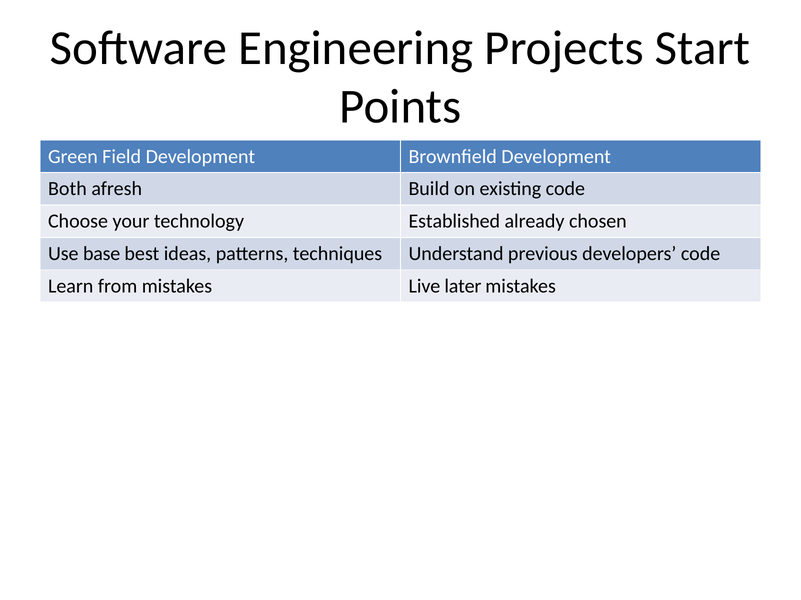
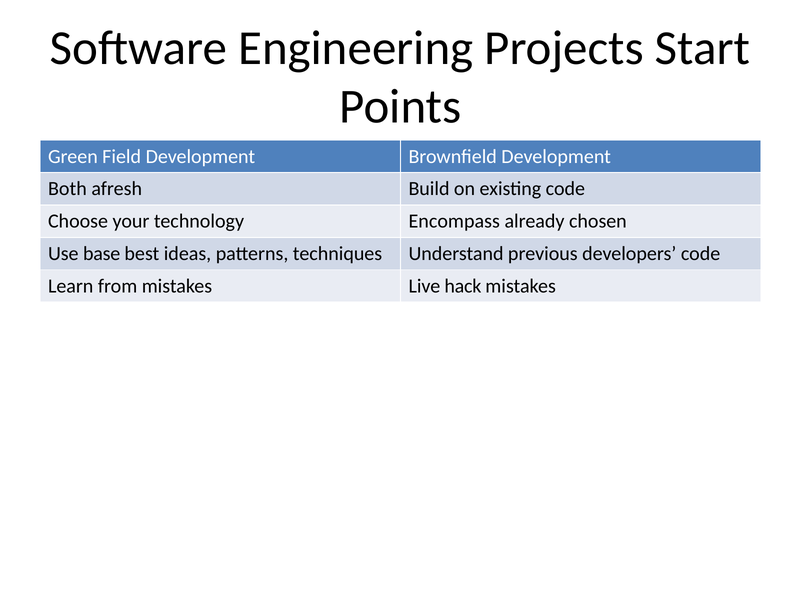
Established: Established -> Encompass
later: later -> hack
